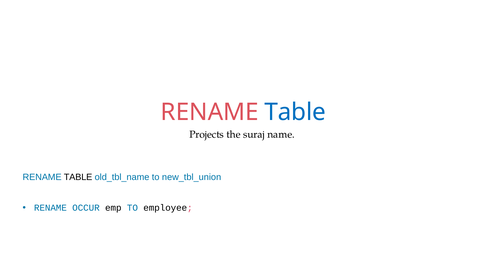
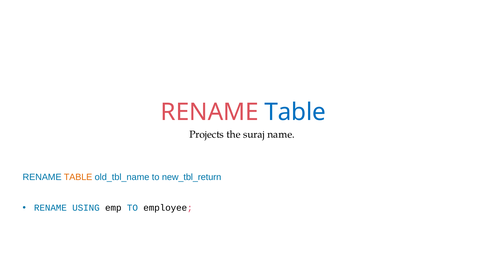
TABLE at (78, 178) colour: black -> orange
new_tbl_union: new_tbl_union -> new_tbl_return
OCCUR: OCCUR -> USING
